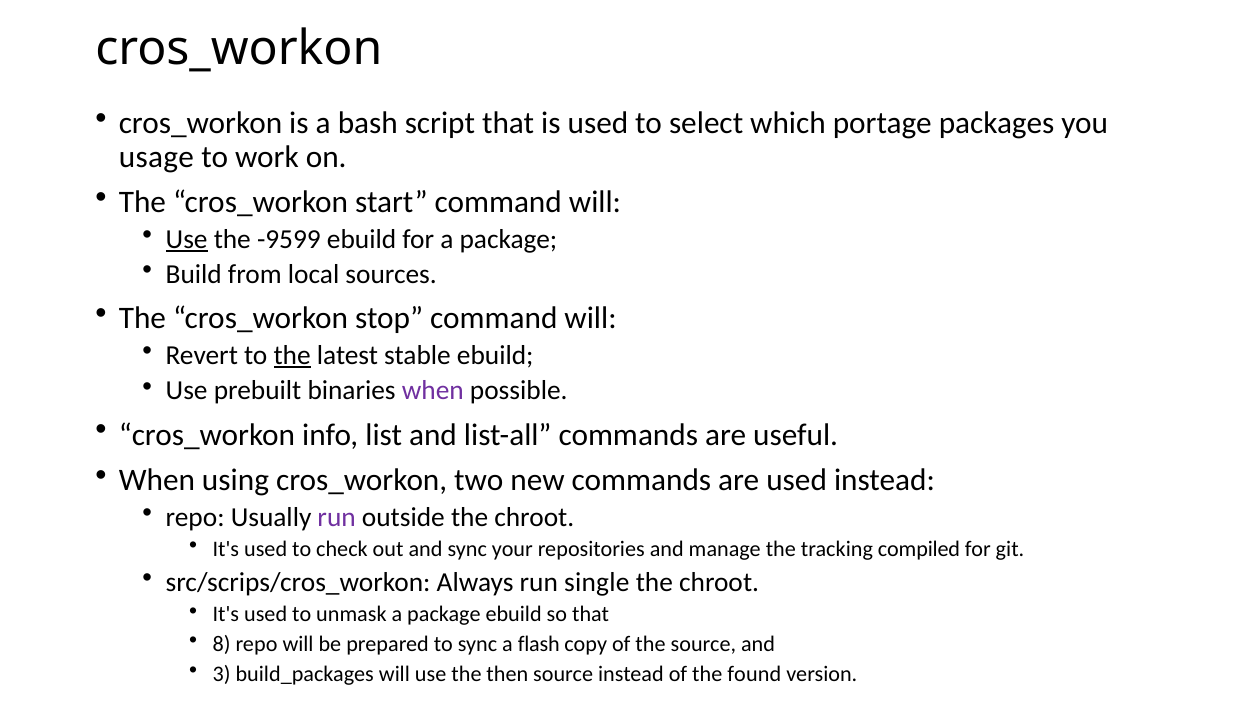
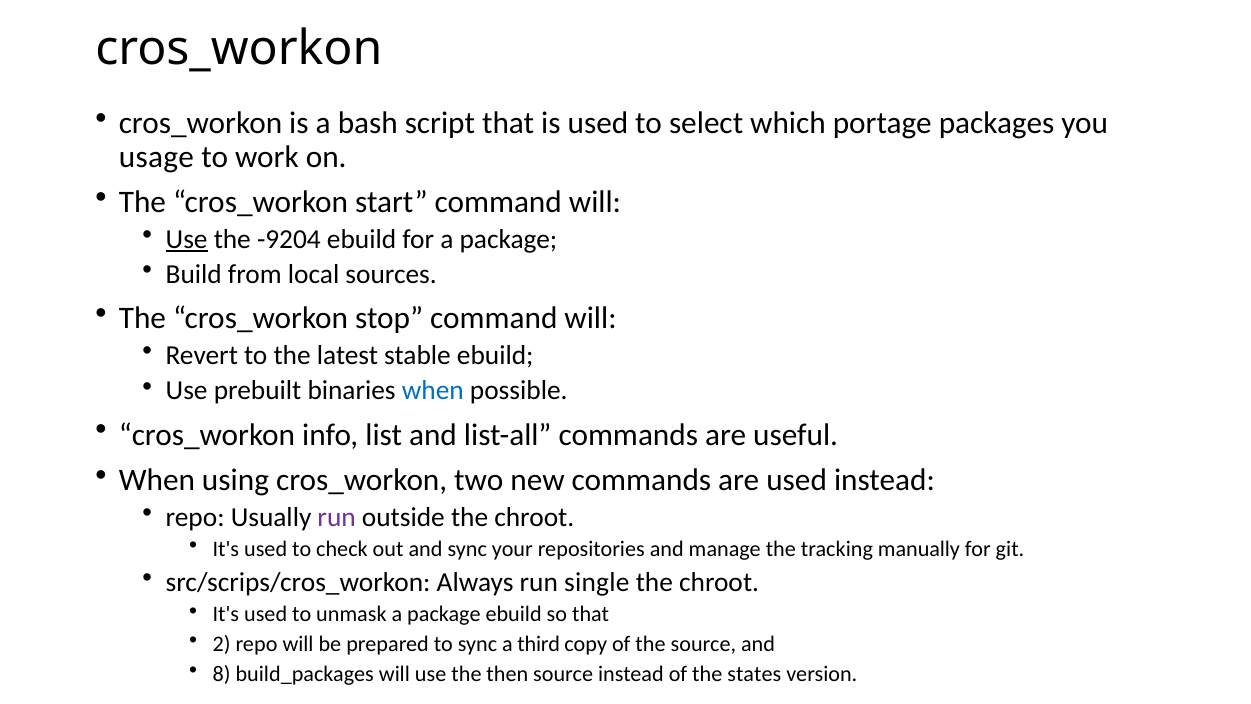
-9599: -9599 -> -9204
the at (292, 355) underline: present -> none
when at (433, 391) colour: purple -> blue
compiled: compiled -> manually
8: 8 -> 2
flash: flash -> third
3: 3 -> 8
found: found -> states
